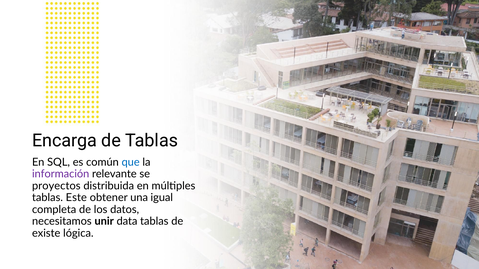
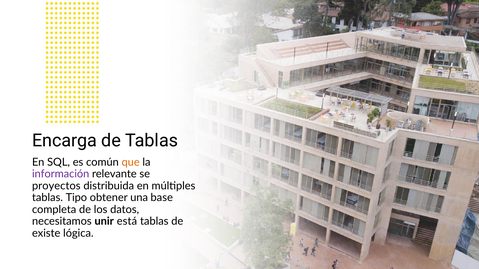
que colour: blue -> orange
Este: Este -> Tipo
igual: igual -> base
data: data -> está
